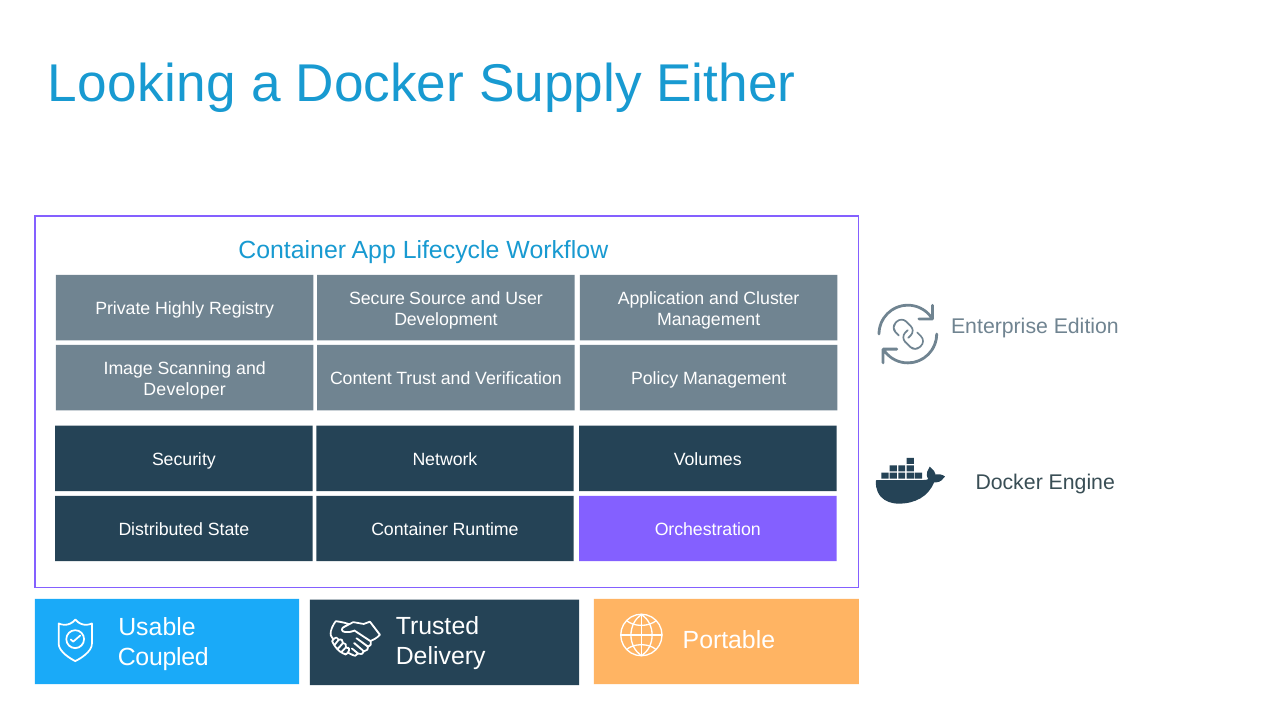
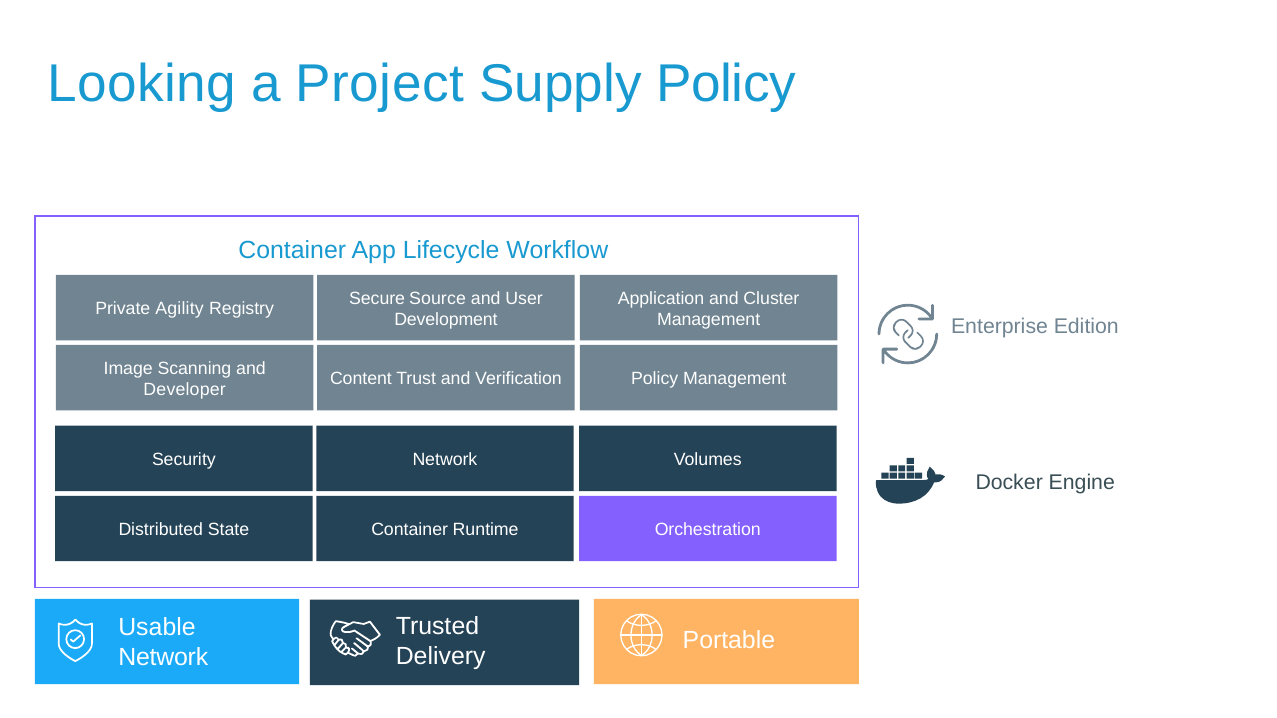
a Docker: Docker -> Project
Supply Either: Either -> Policy
Highly: Highly -> Agility
Coupled at (163, 658): Coupled -> Network
